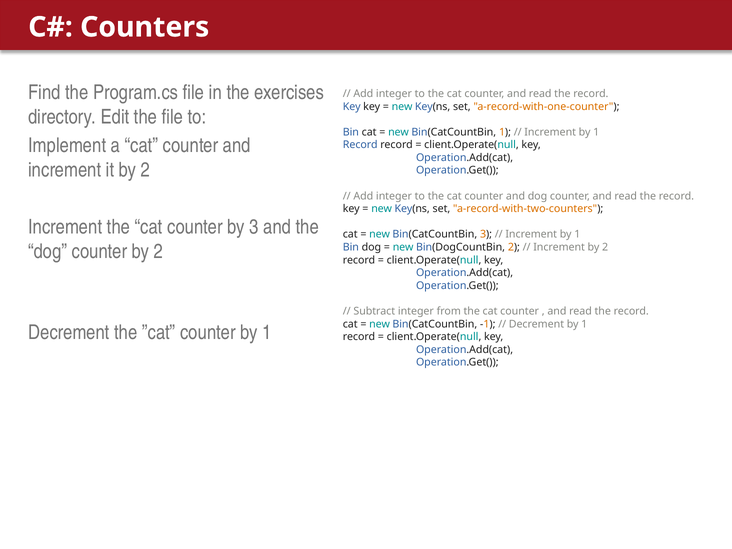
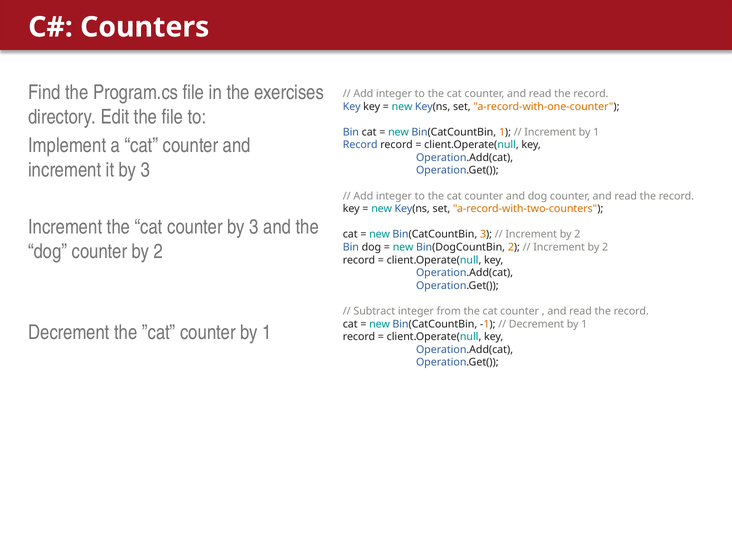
it by 2: 2 -> 3
1 at (577, 234): 1 -> 2
